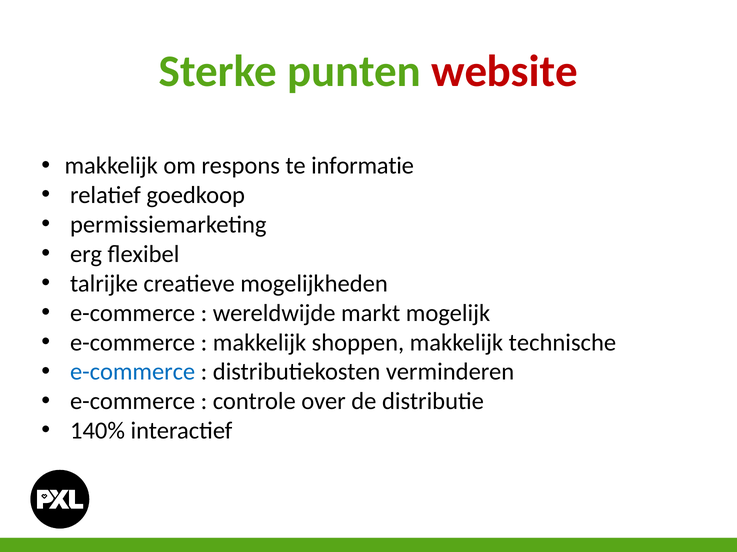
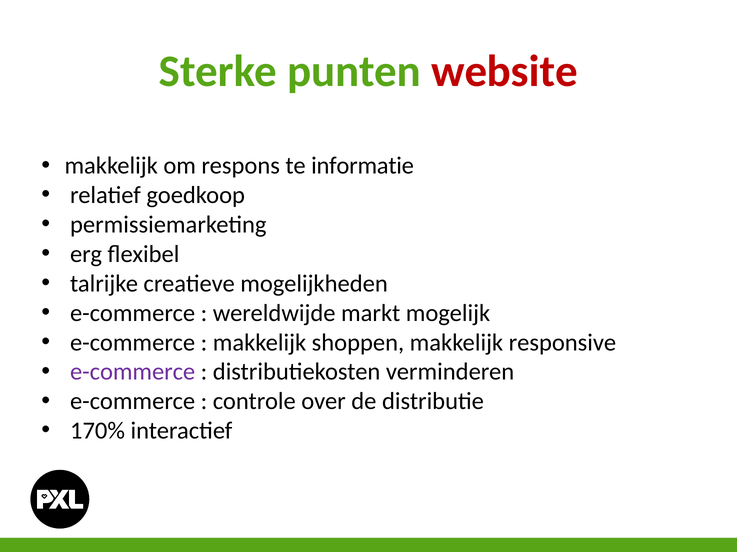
technische: technische -> responsive
e-commerce at (133, 372) colour: blue -> purple
140%: 140% -> 170%
